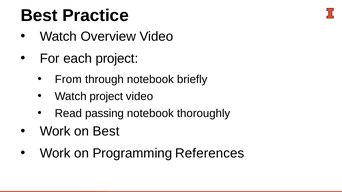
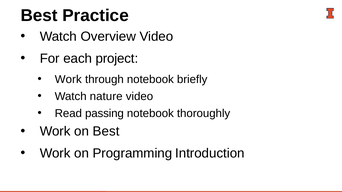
From at (68, 79): From -> Work
Watch project: project -> nature
References: References -> Introduction
